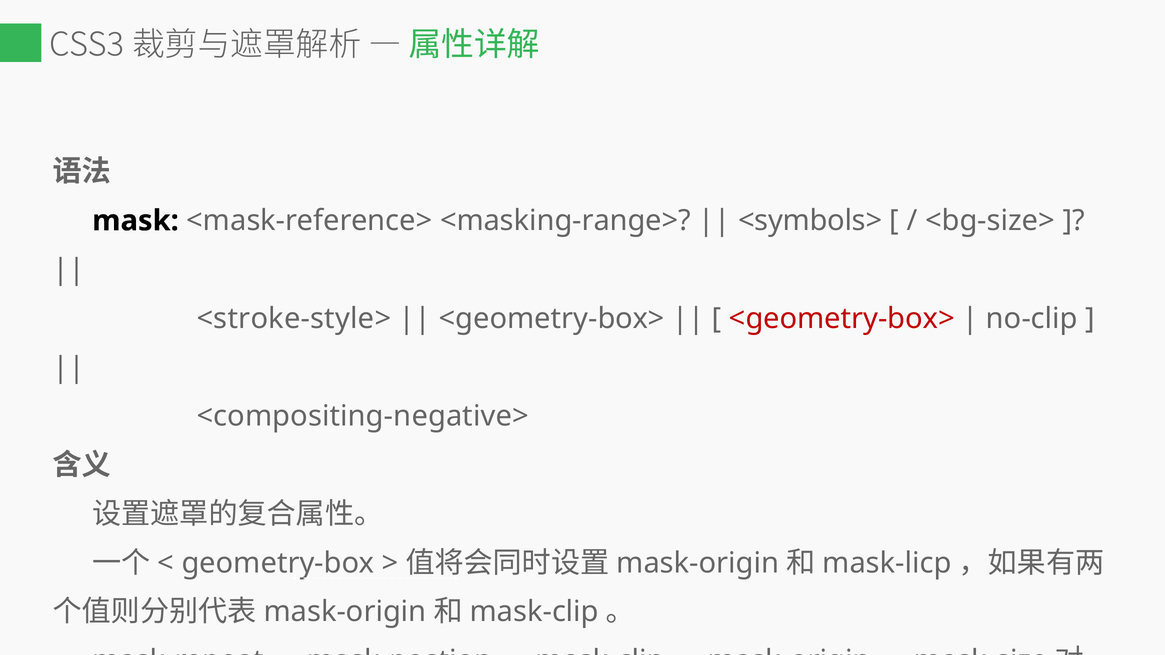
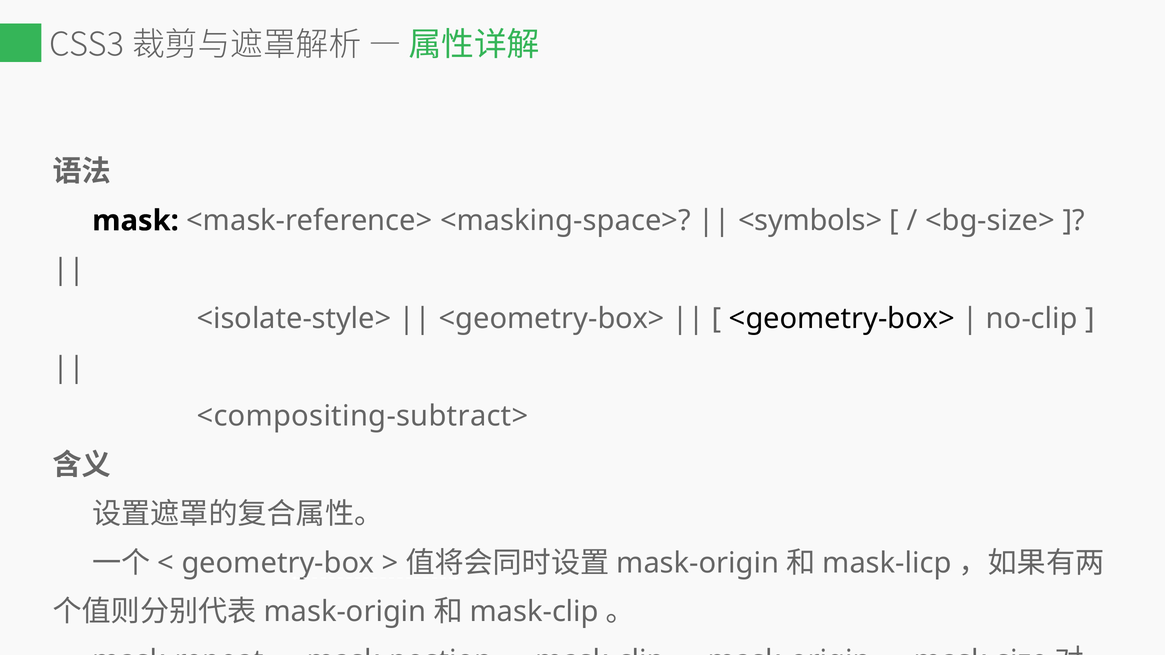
<masking-range>: <masking-range> -> <masking-space>
<stroke-style>: <stroke-style> -> <isolate-style>
<geometry-box> at (842, 319) colour: red -> black
<compositing-negative>: <compositing-negative> -> <compositing-subtract>
